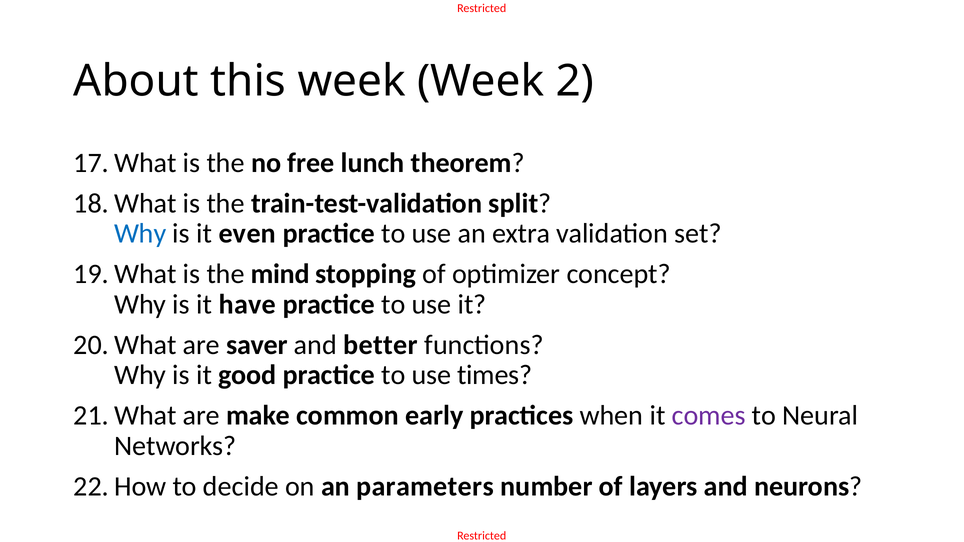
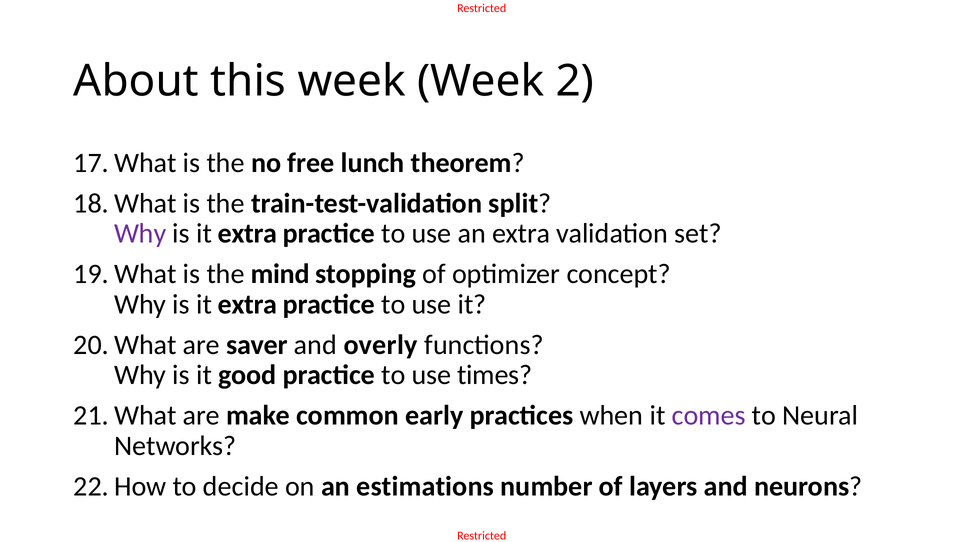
Why at (140, 234) colour: blue -> purple
even at (247, 234): even -> extra
have at (247, 305): have -> extra
better: better -> overly
parameters: parameters -> estimations
